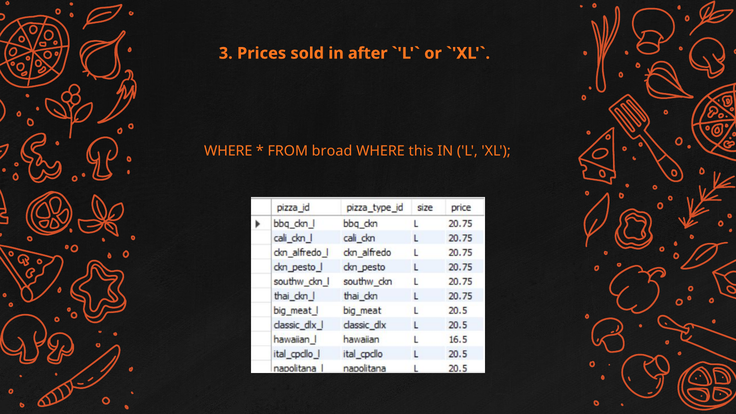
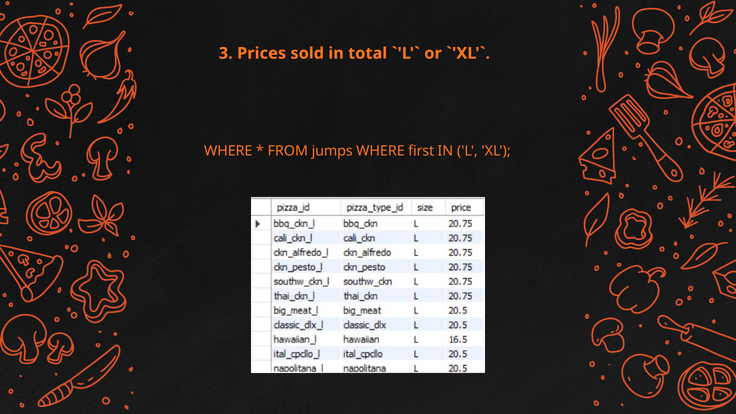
after: after -> total
broad: broad -> jumps
this: this -> first
